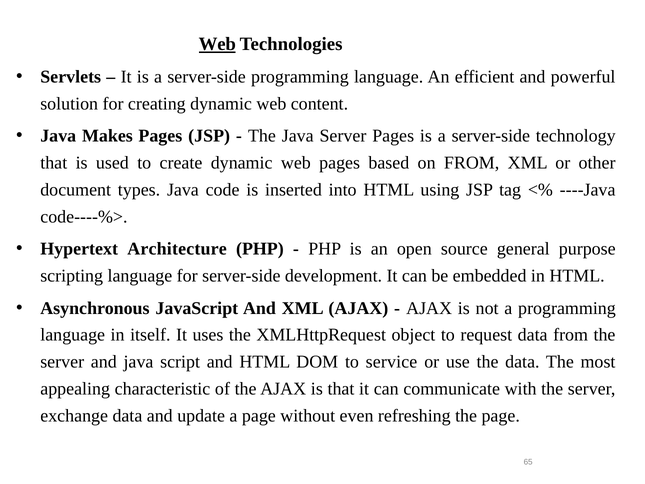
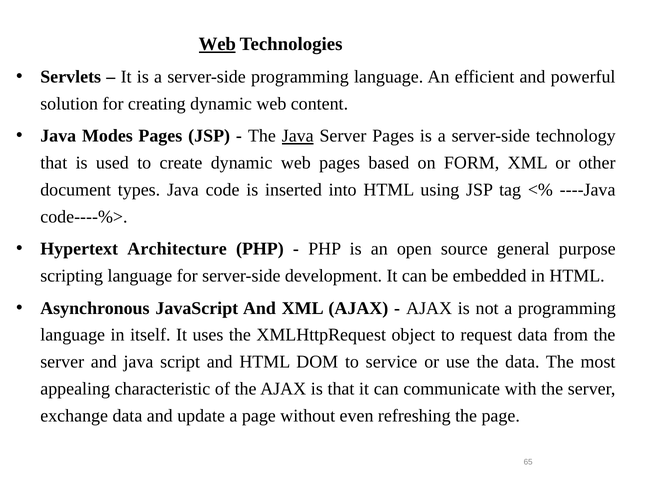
Makes: Makes -> Modes
Java at (298, 136) underline: none -> present
on FROM: FROM -> FORM
